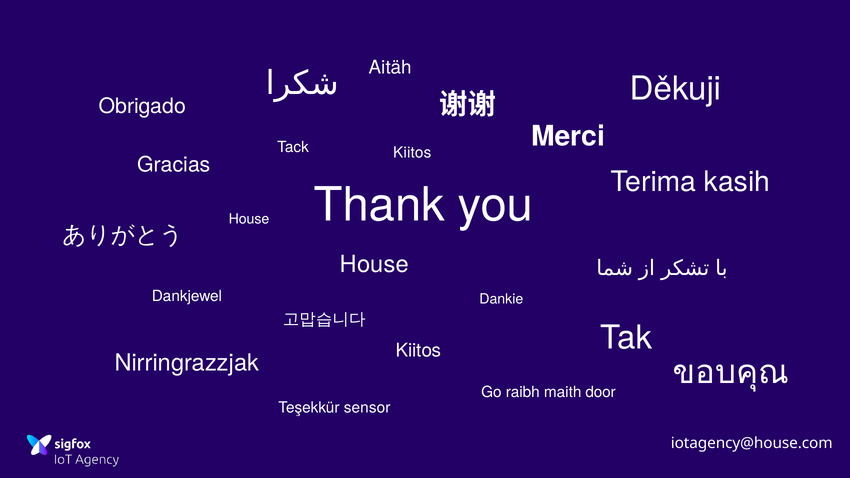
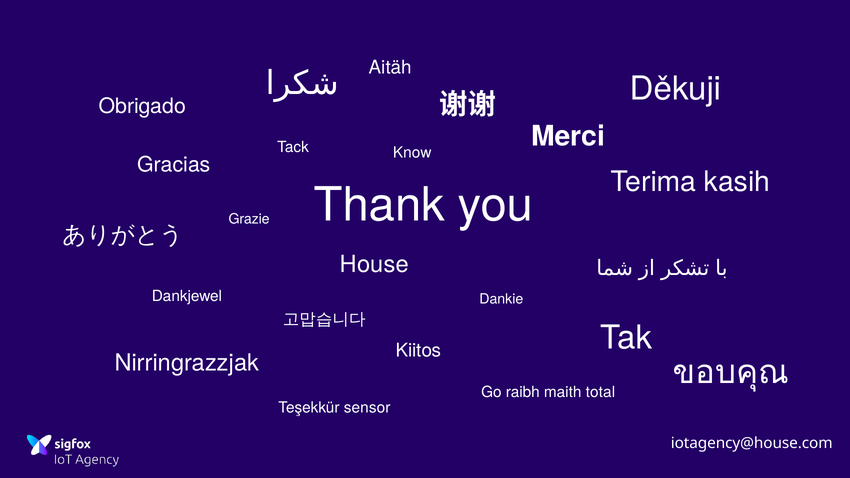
Kiitos at (412, 153): Kiitos -> Know
House at (249, 219): House -> Grazie
door: door -> total
